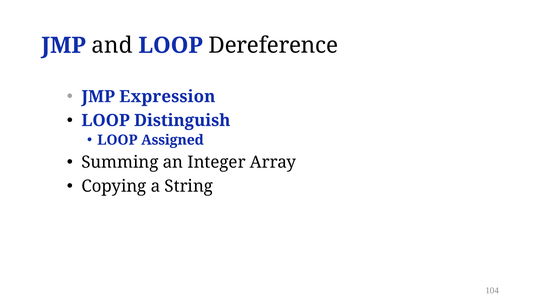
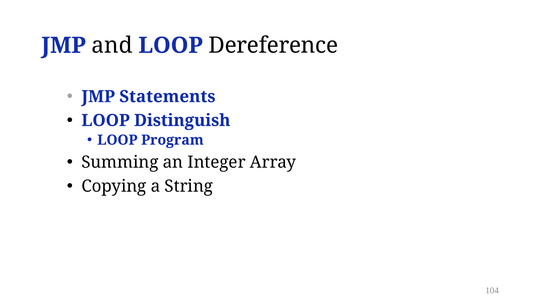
Expression: Expression -> Statements
Assigned: Assigned -> Program
